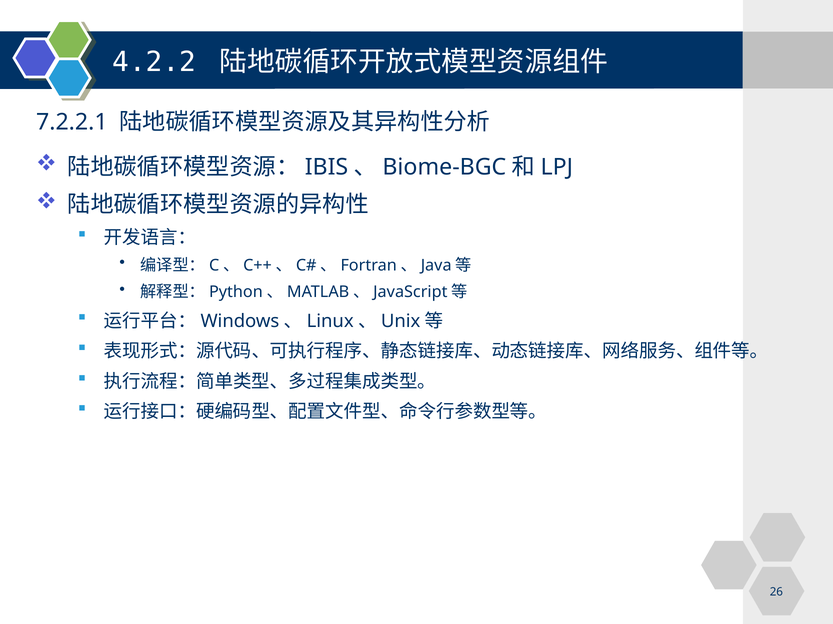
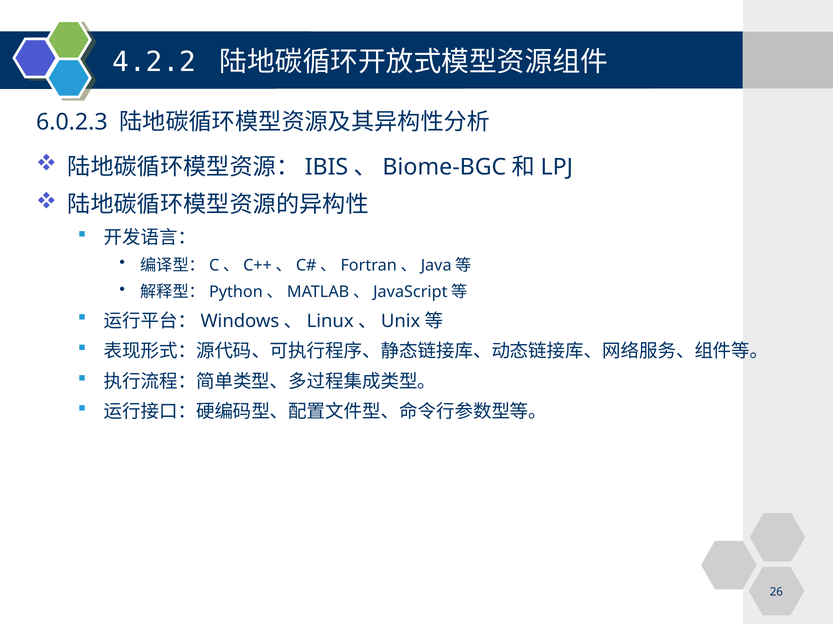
7.2.2.1: 7.2.2.1 -> 6.0.2.3
